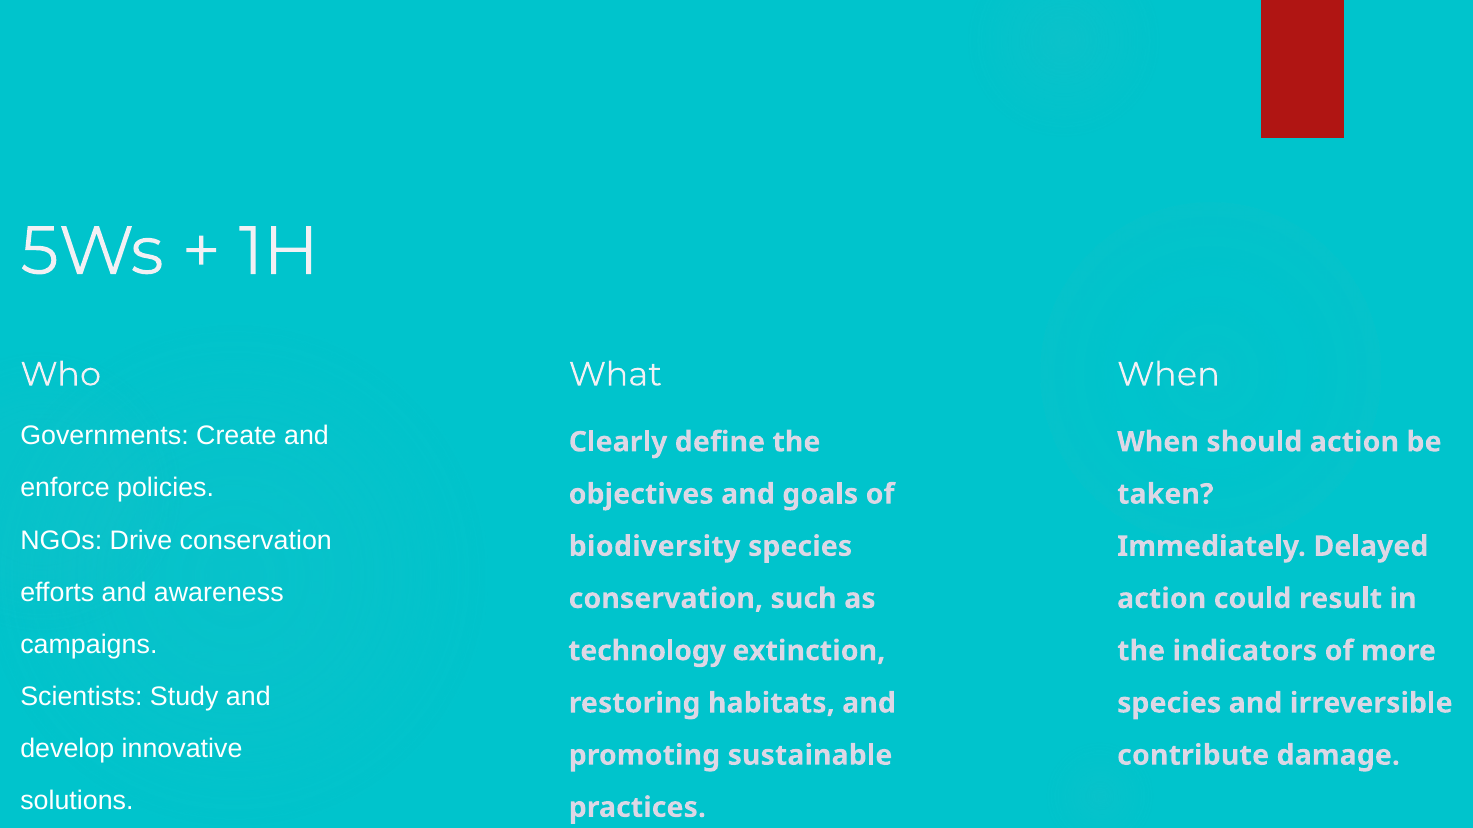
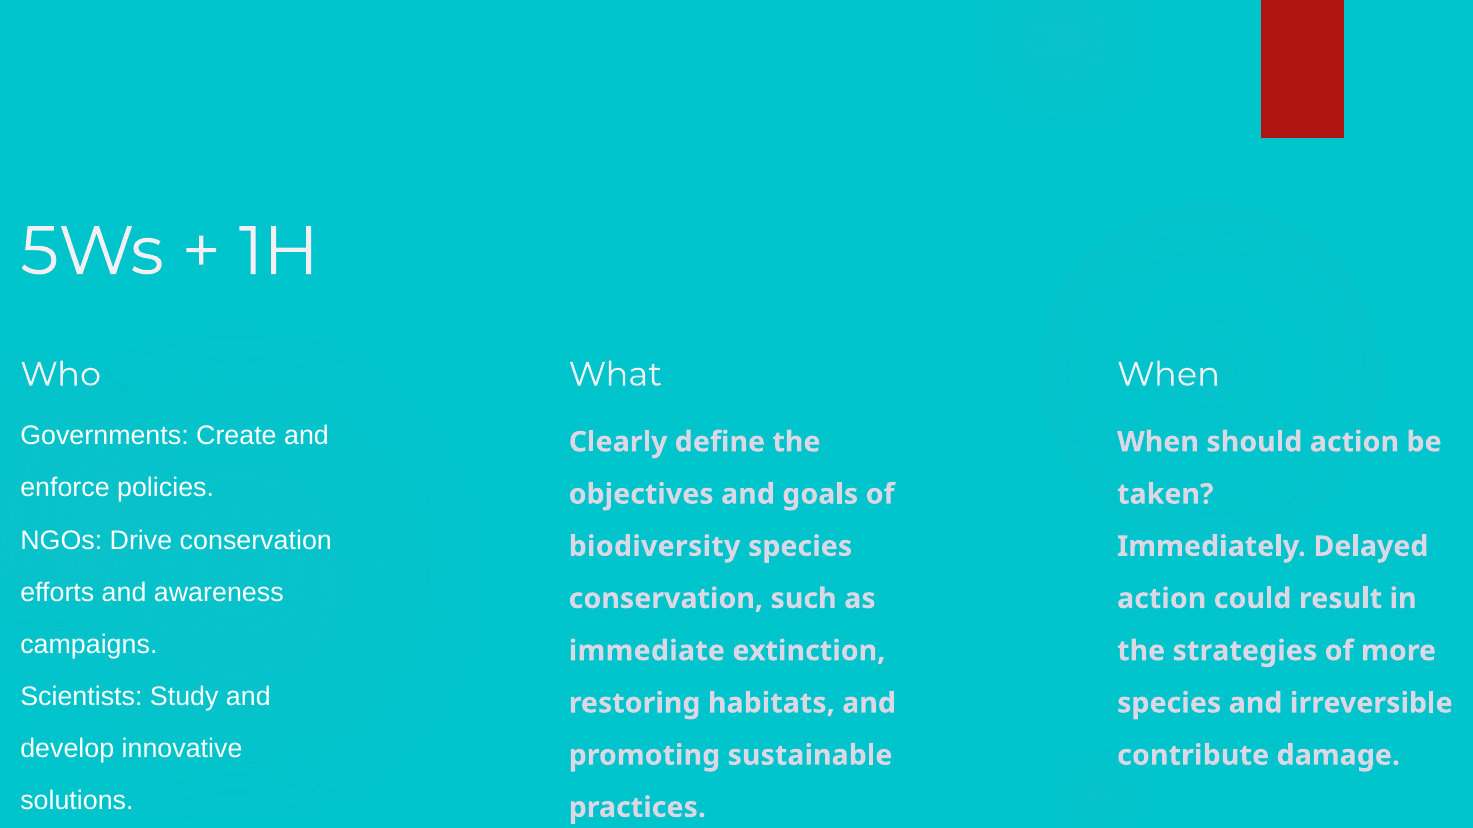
technology: technology -> immediate
indicators: indicators -> strategies
